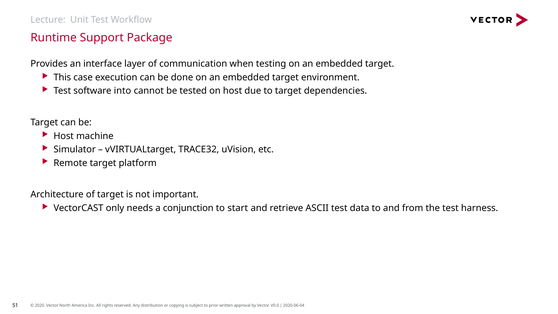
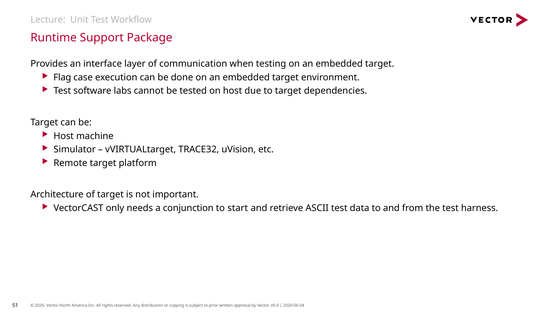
This: This -> Flag
into: into -> labs
